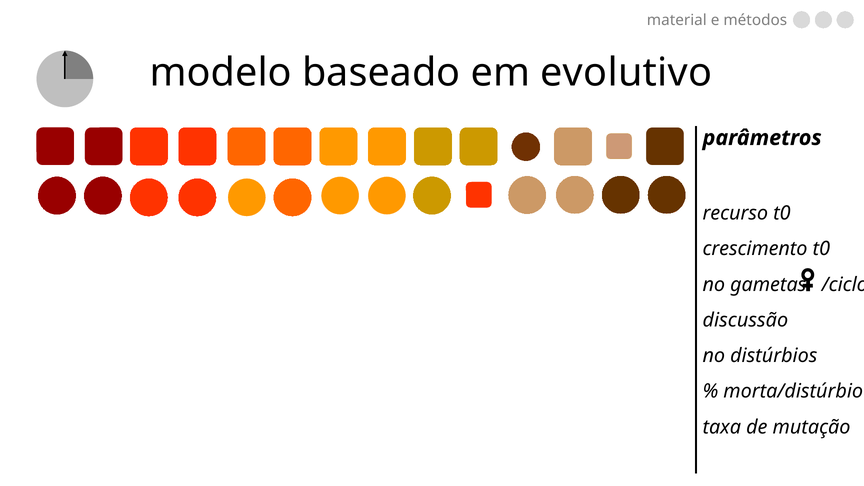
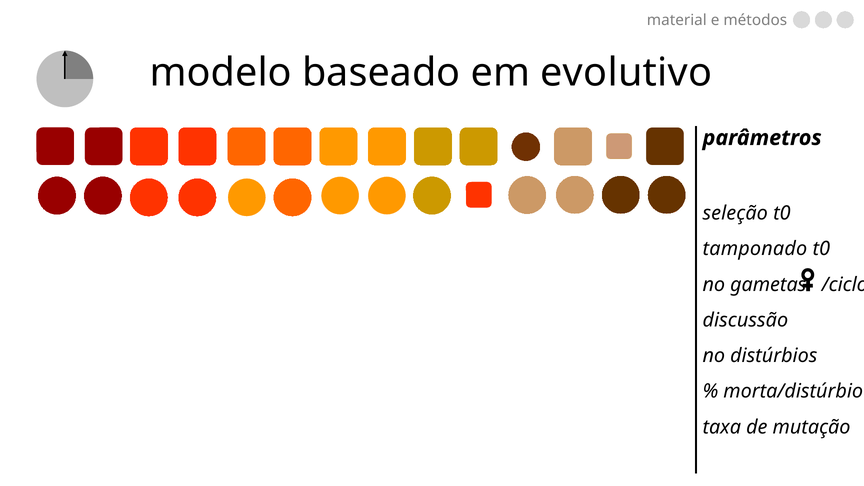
recurso: recurso -> seleção
crescimento: crescimento -> tamponado
